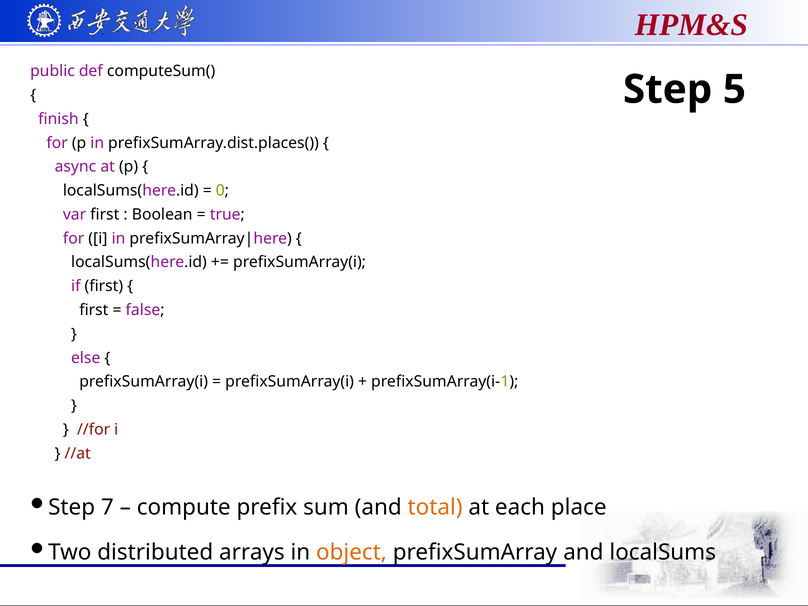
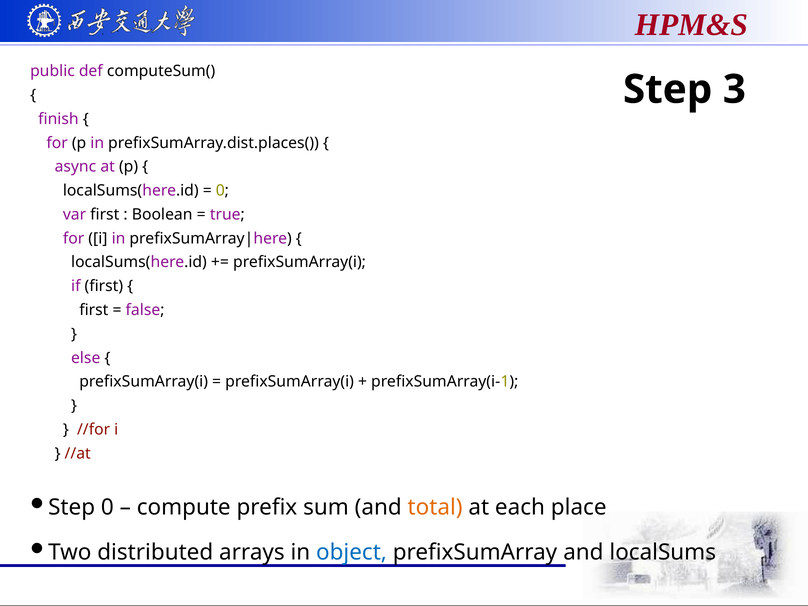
5: 5 -> 3
Step 7: 7 -> 0
object colour: orange -> blue
